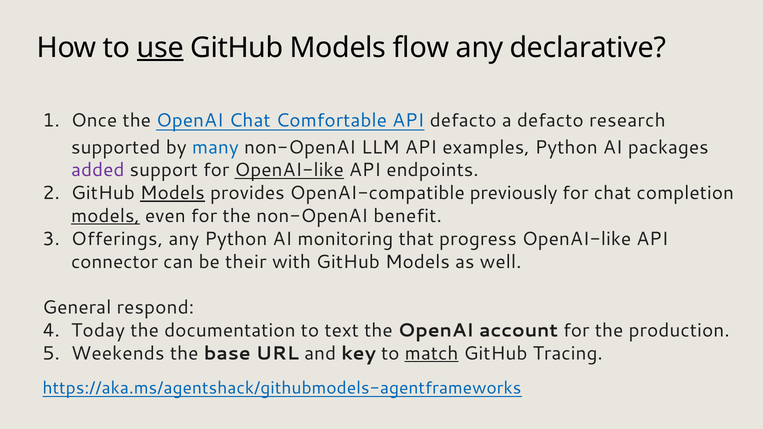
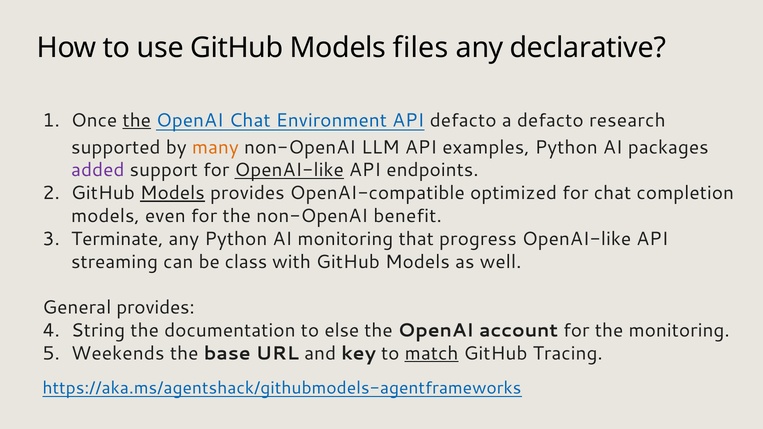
use underline: present -> none
flow: flow -> files
the at (137, 120) underline: none -> present
Comfortable: Comfortable -> Environment
many colour: blue -> orange
previously: previously -> optimized
models at (105, 216) underline: present -> none
Offerings: Offerings -> Terminate
connector: connector -> streaming
their: their -> class
General respond: respond -> provides
Today: Today -> String
text: text -> else
the production: production -> monitoring
